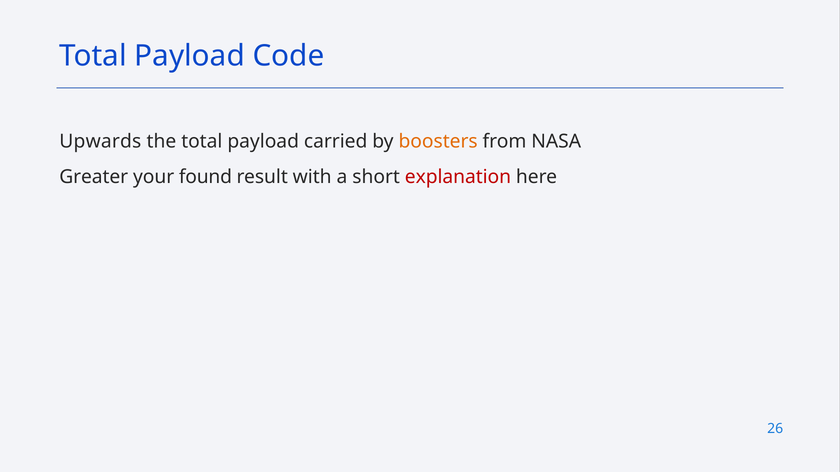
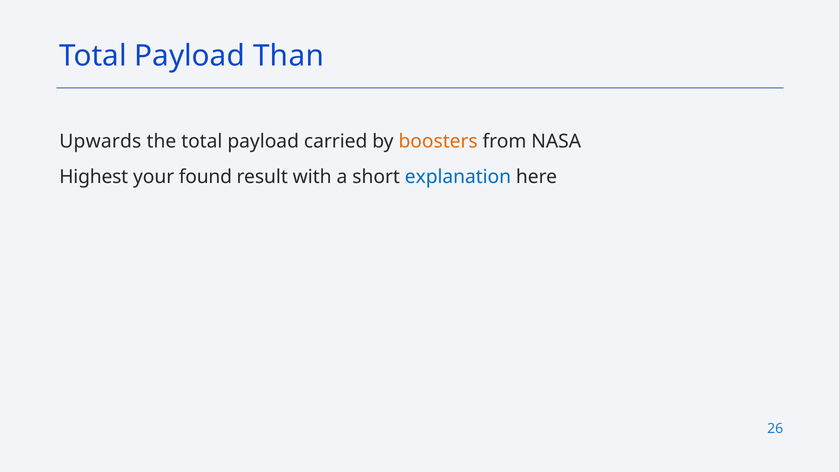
Code: Code -> Than
Greater: Greater -> Highest
explanation colour: red -> blue
